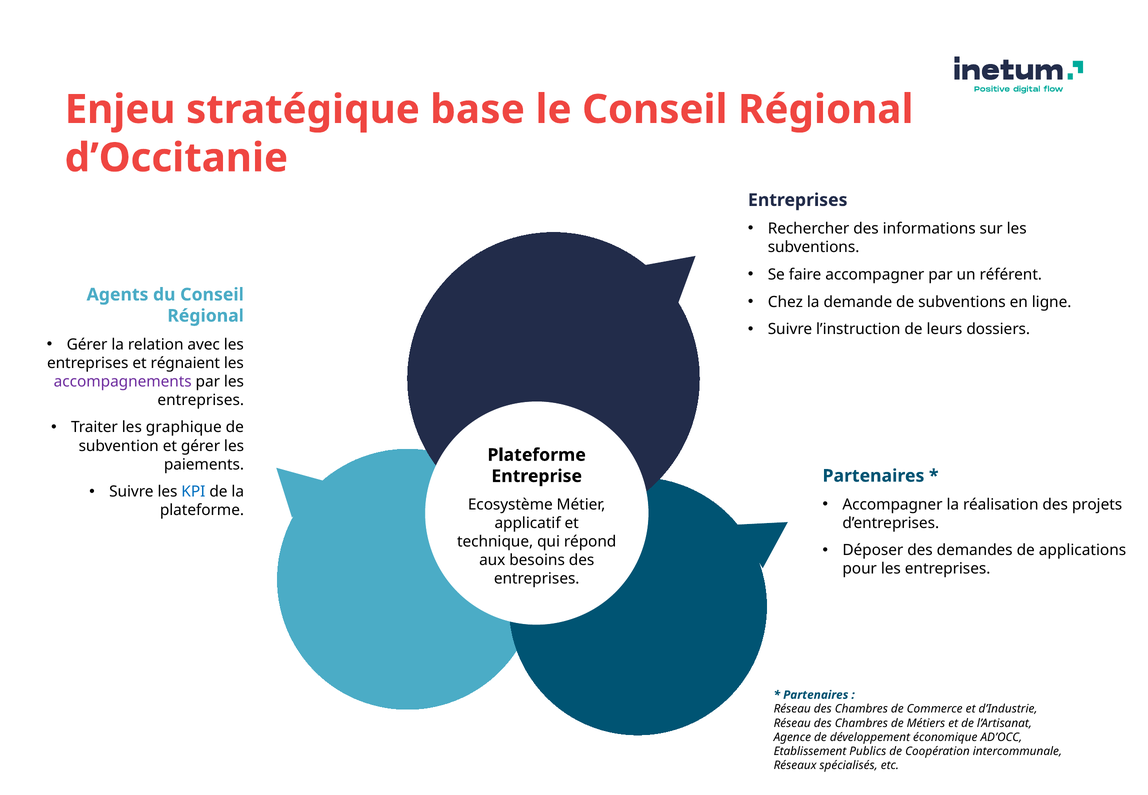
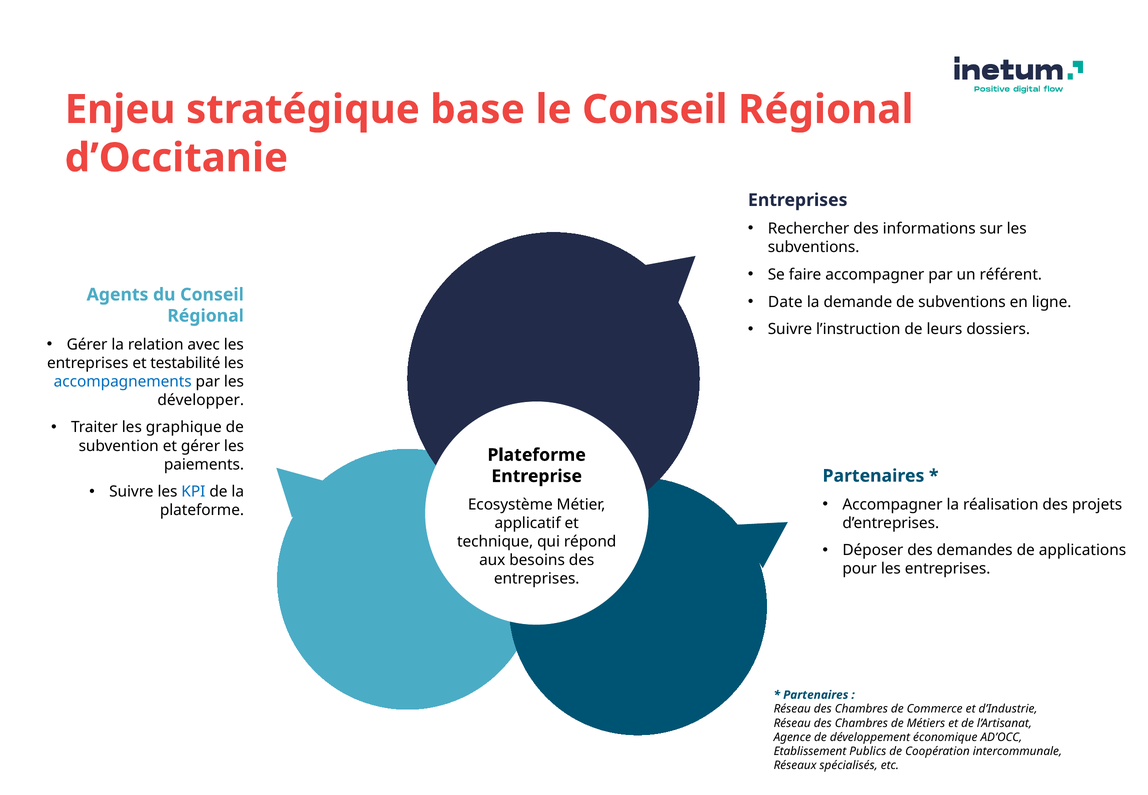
Chez: Chez -> Date
régnaient: régnaient -> testabilité
accompagnements colour: purple -> blue
entreprises at (201, 400): entreprises -> développer
